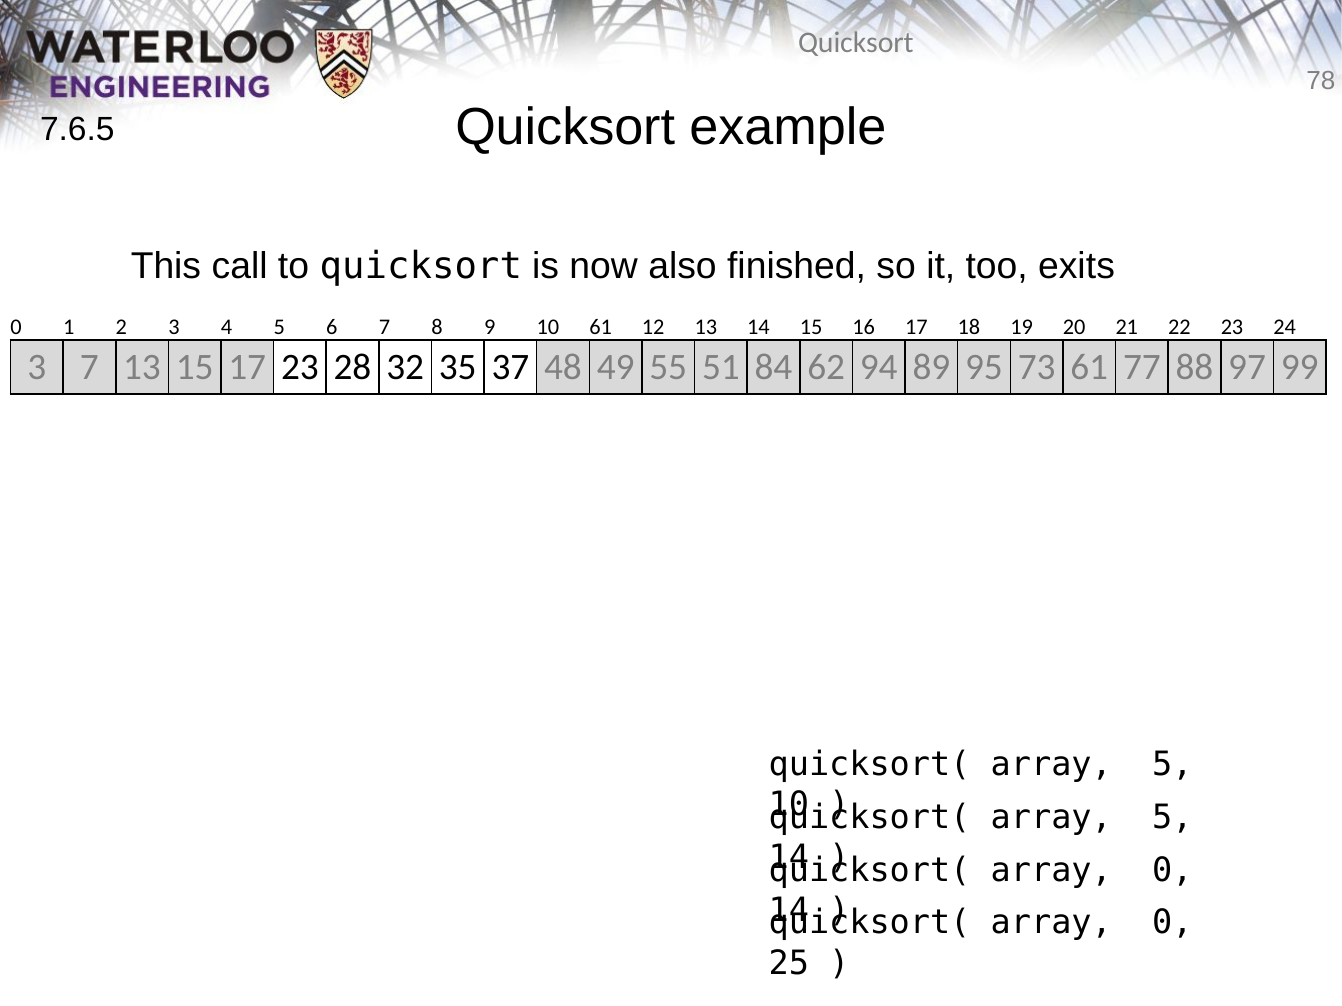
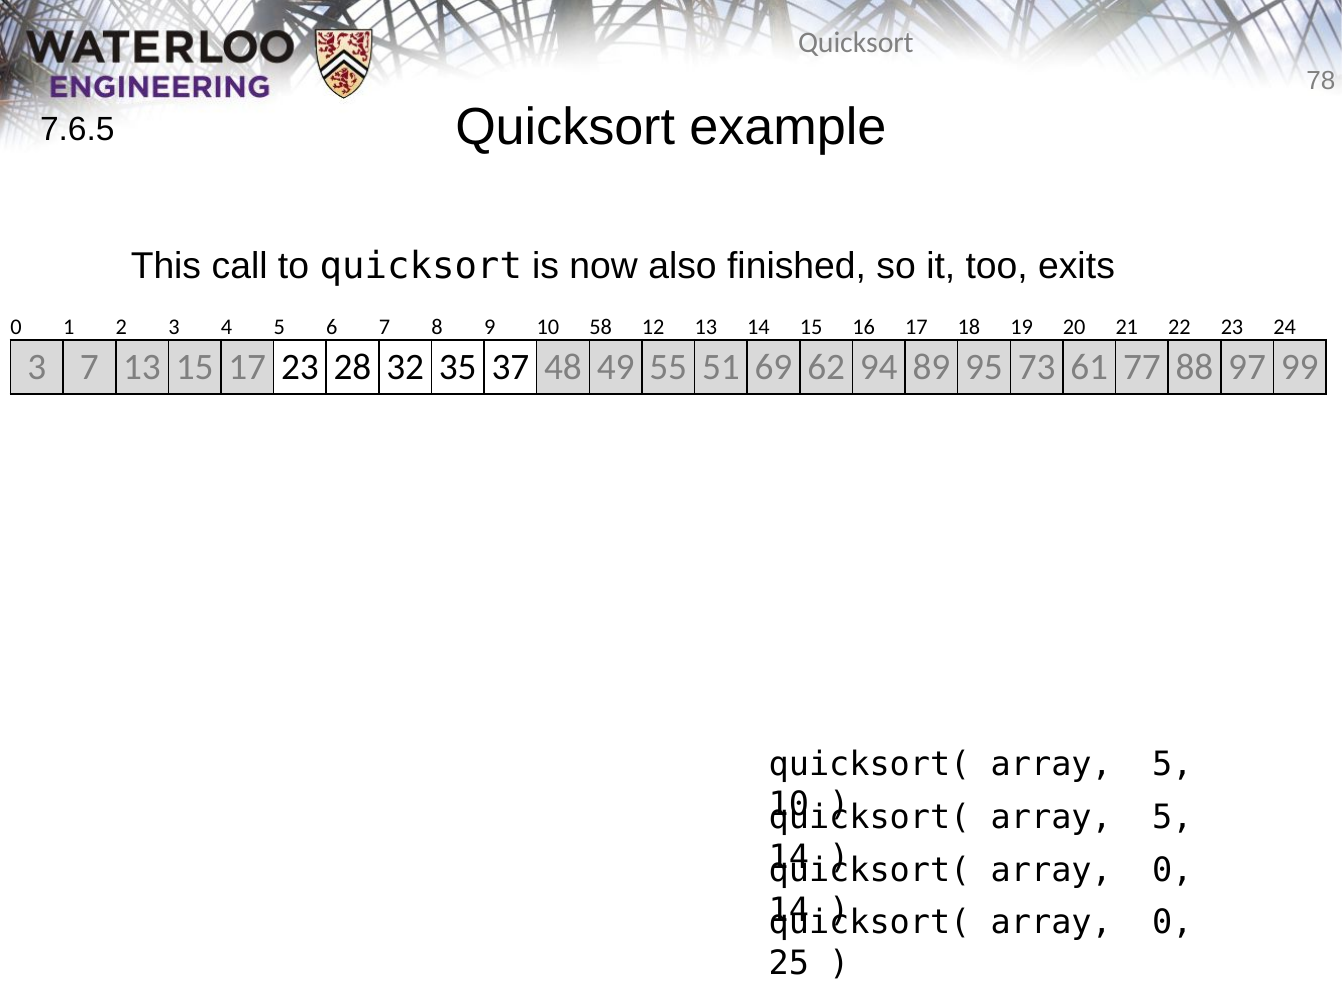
10 61: 61 -> 58
84: 84 -> 69
